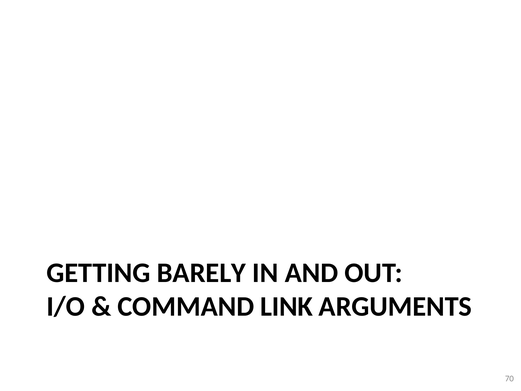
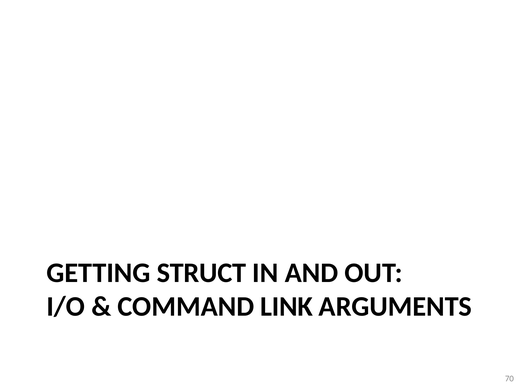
BARELY: BARELY -> STRUCT
